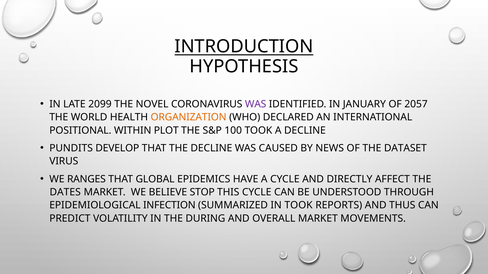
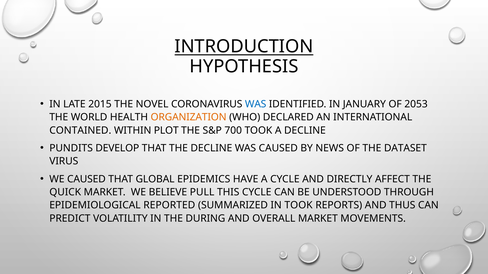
2099: 2099 -> 2015
WAS at (256, 104) colour: purple -> blue
2057: 2057 -> 2053
POSITIONAL: POSITIONAL -> CONTAINED
100: 100 -> 700
WE RANGES: RANGES -> CAUSED
DATES: DATES -> QUICK
STOP: STOP -> PULL
INFECTION: INFECTION -> REPORTED
